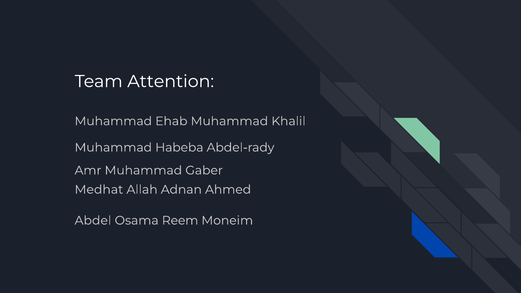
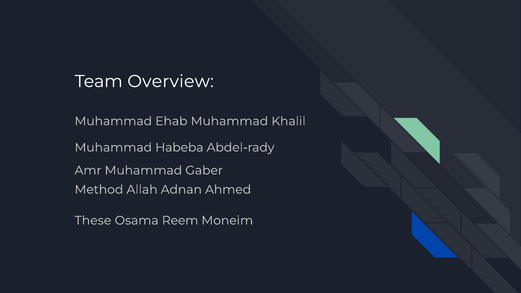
Attention: Attention -> Overview
Medhat: Medhat -> Method
Abdel: Abdel -> These
